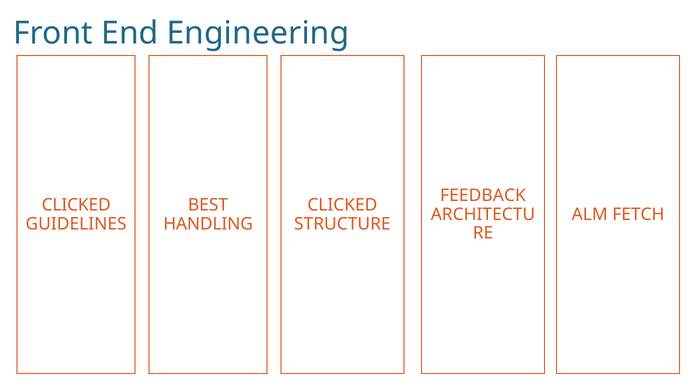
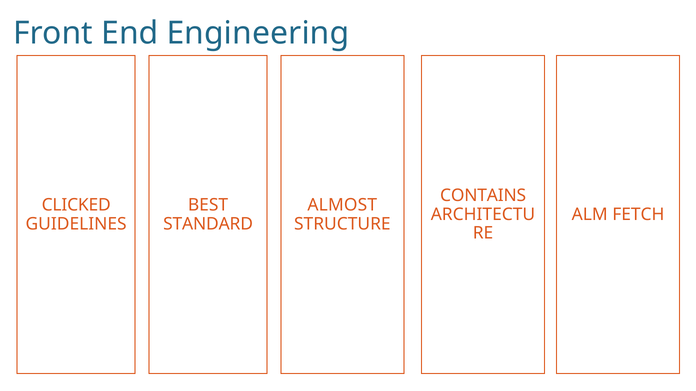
FEEDBACK: FEEDBACK -> CONTAINS
CLICKED at (342, 205): CLICKED -> ALMOST
HANDLING: HANDLING -> STANDARD
